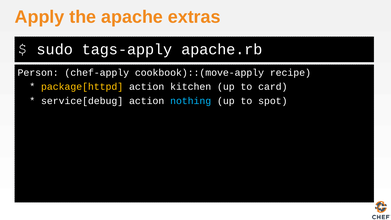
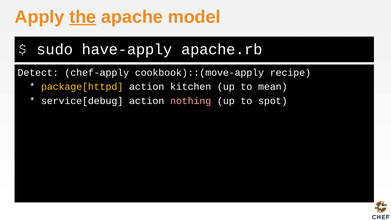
the underline: none -> present
extras: extras -> model
tags-apply: tags-apply -> have-apply
Person: Person -> Detect
card: card -> mean
nothing colour: light blue -> pink
